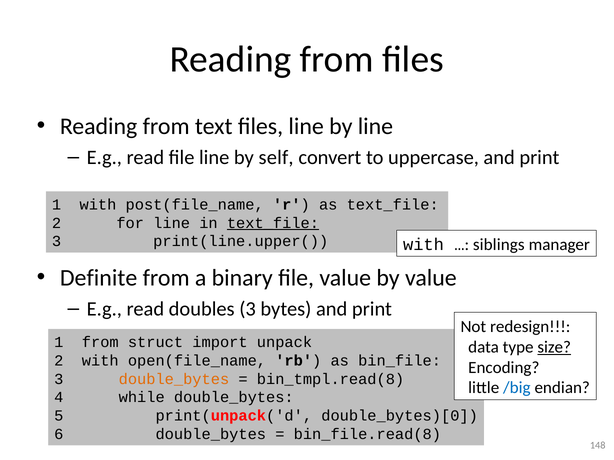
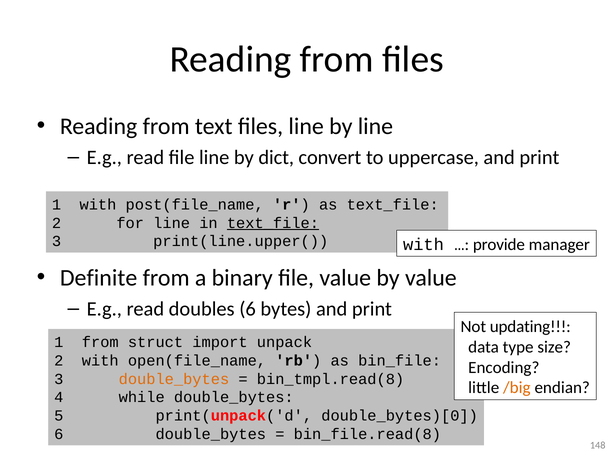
self: self -> dict
siblings: siblings -> provide
doubles 3: 3 -> 6
redesign: redesign -> updating
size underline: present -> none
/big colour: blue -> orange
